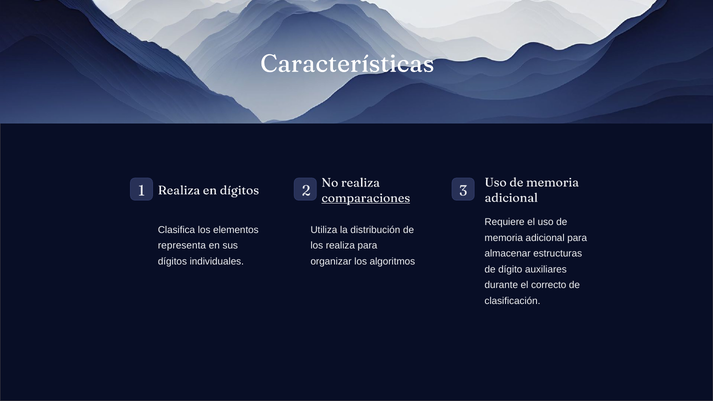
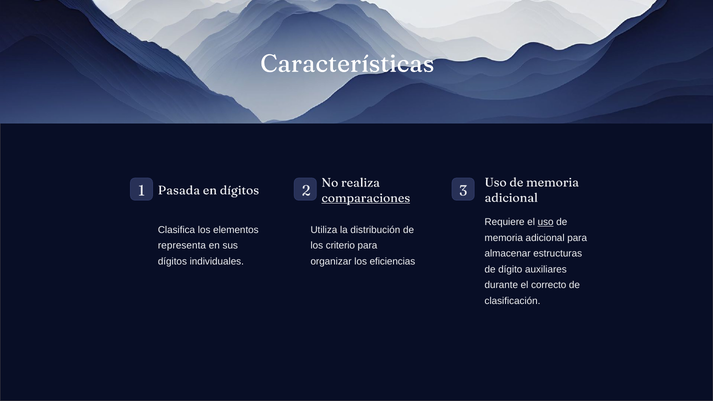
Realiza at (179, 190): Realiza -> Pasada
uso at (546, 222) underline: none -> present
los realiza: realiza -> criterio
algoritmos: algoritmos -> eficiencias
